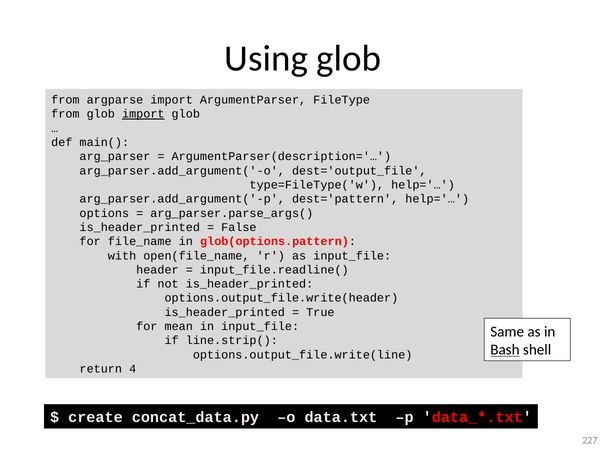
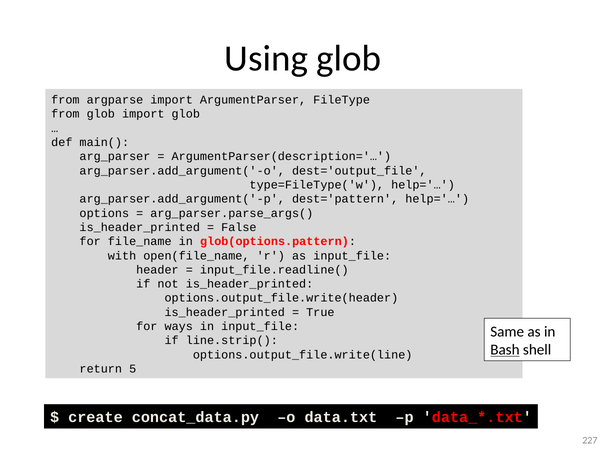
import at (143, 114) underline: present -> none
mean: mean -> ways
4: 4 -> 5
